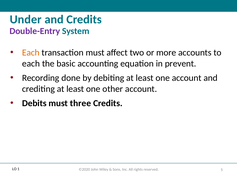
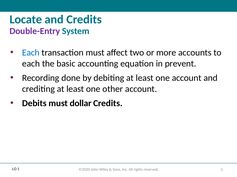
Under: Under -> Locate
Each at (31, 53) colour: orange -> blue
three: three -> dollar
